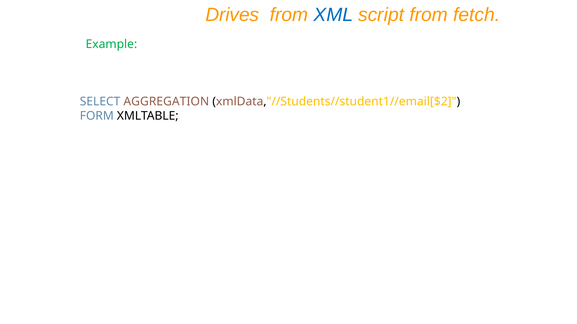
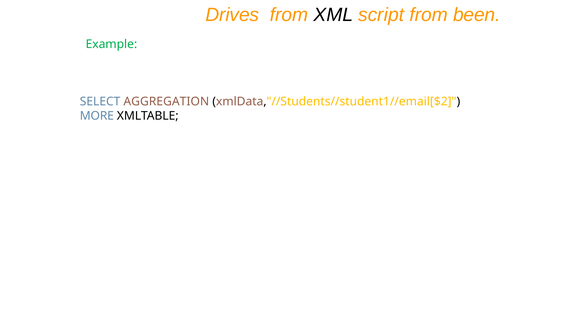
XML colour: blue -> black
fetch: fetch -> been
FORM: FORM -> MORE
